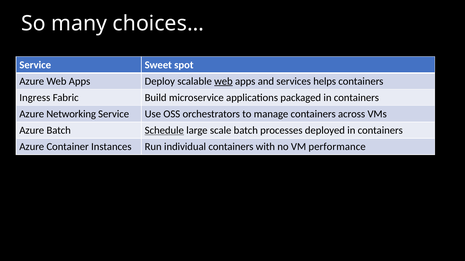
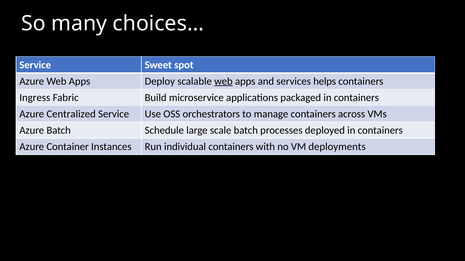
Networking: Networking -> Centralized
Schedule underline: present -> none
performance: performance -> deployments
